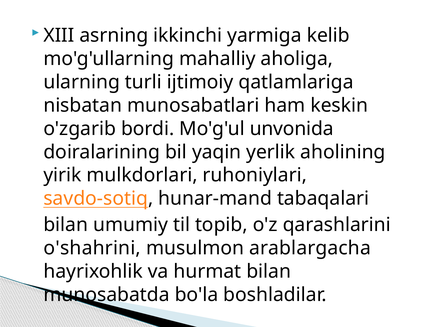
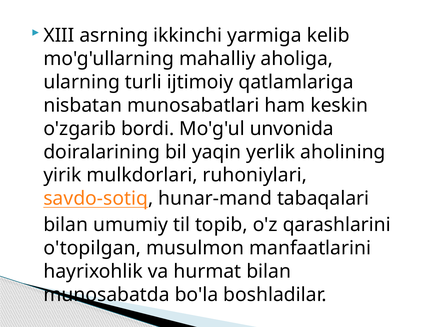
o'shahrini: o'shahrini -> o'topilgan
arablargacha: arablargacha -> manfaatlarini
